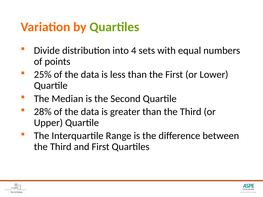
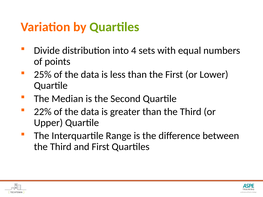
28%: 28% -> 22%
